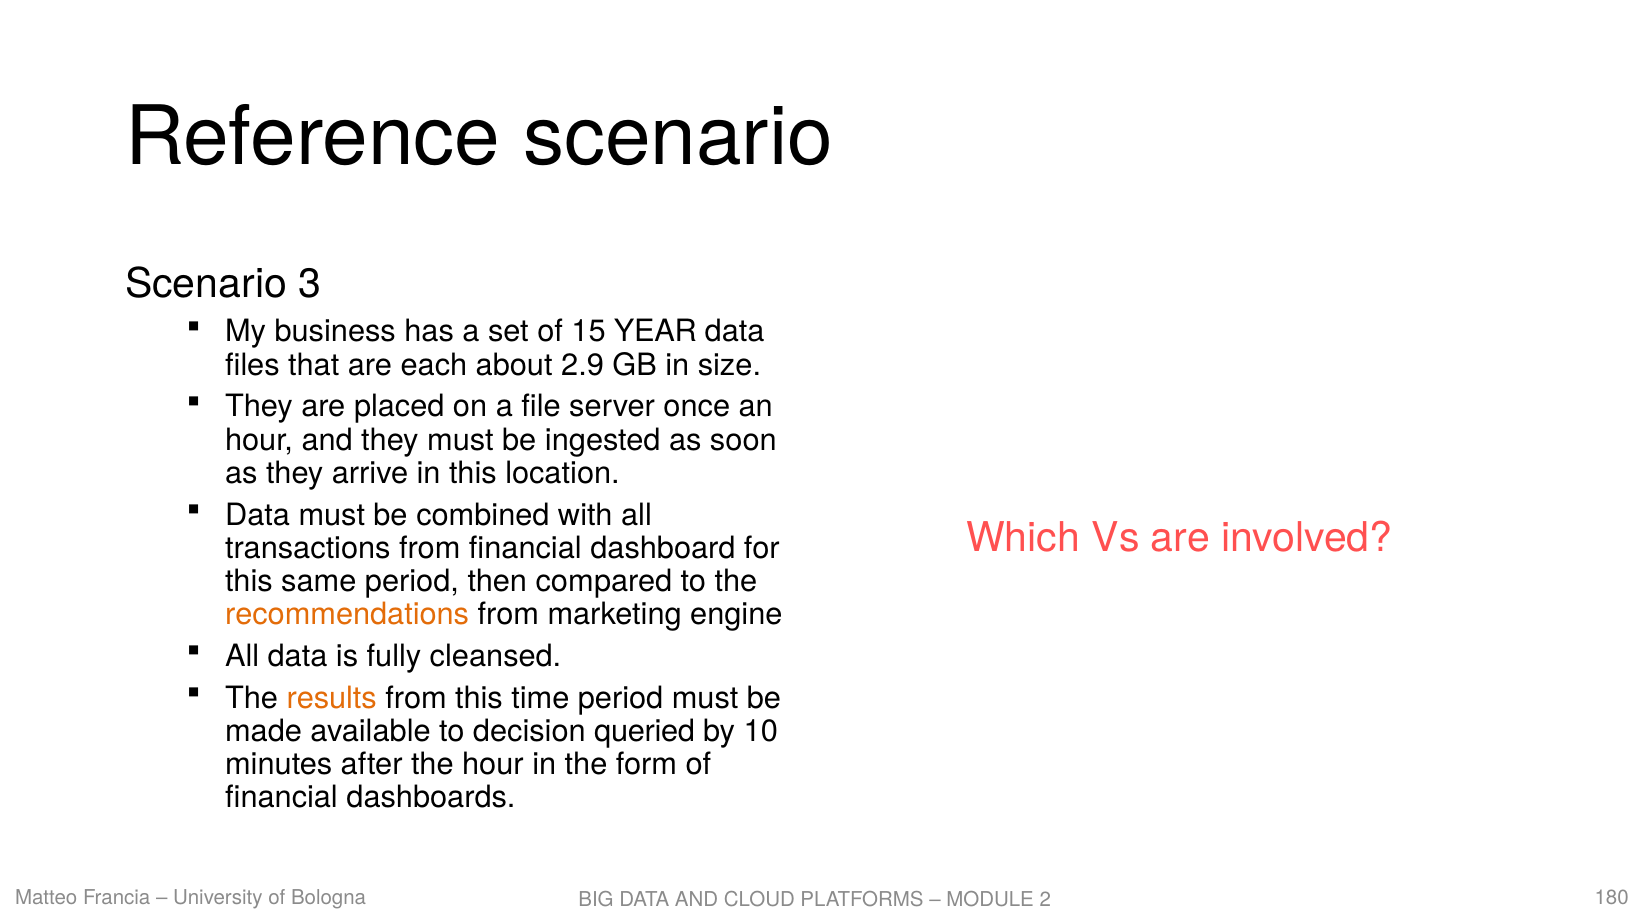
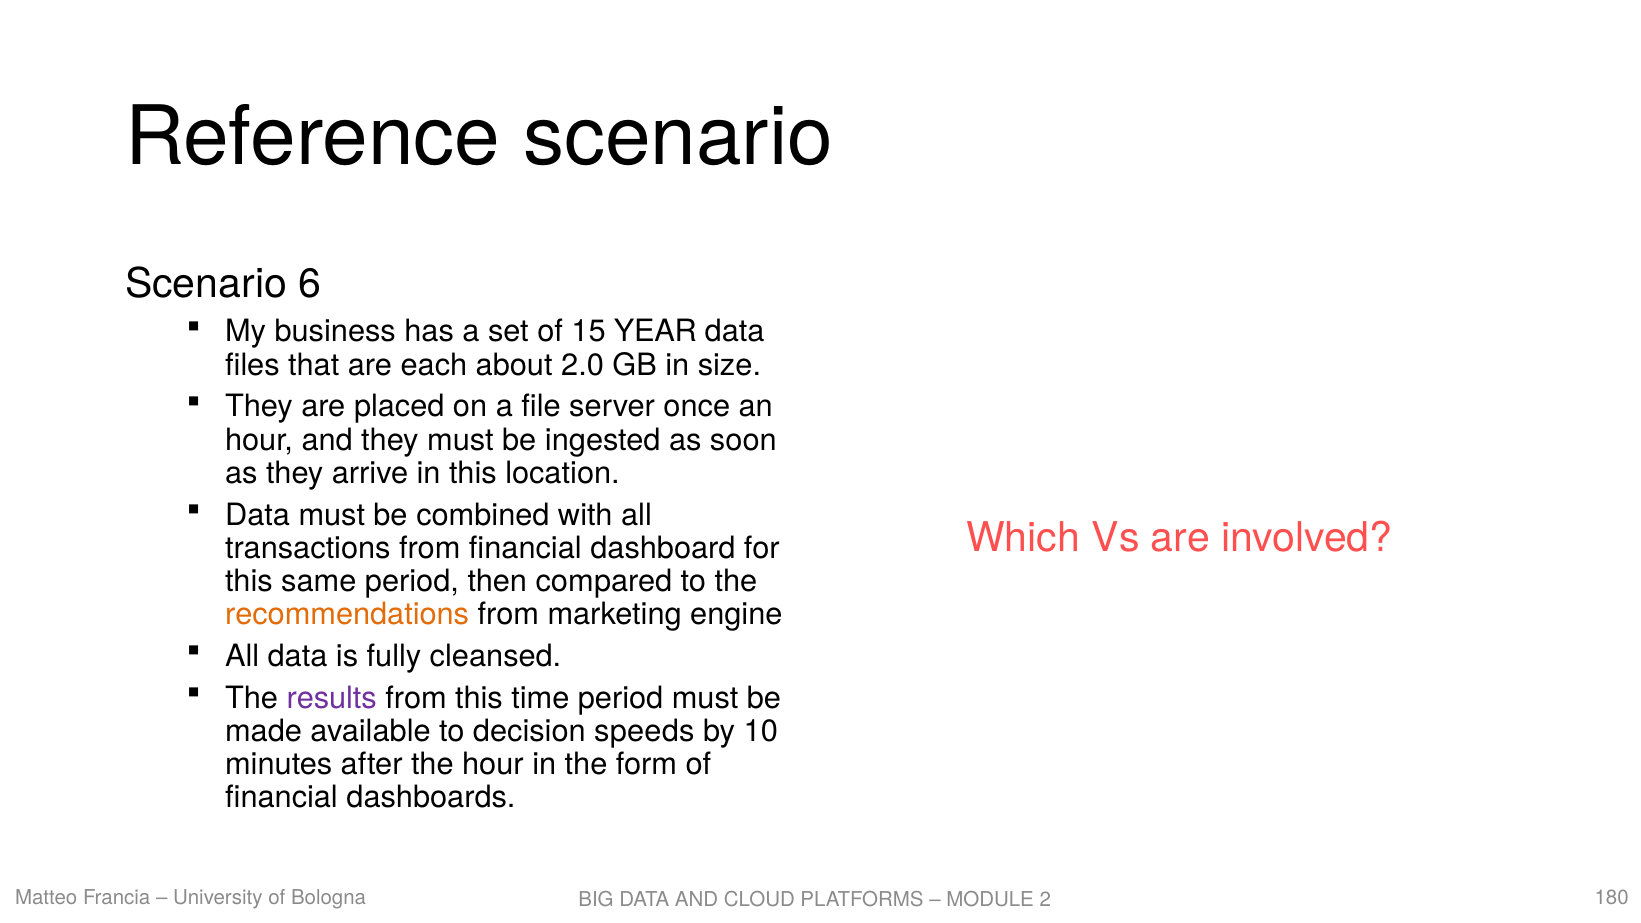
3: 3 -> 6
2.9: 2.9 -> 2.0
results colour: orange -> purple
queried: queried -> speeds
